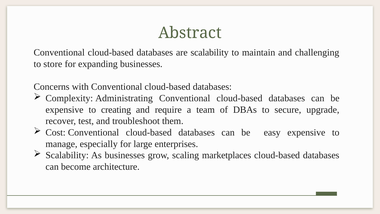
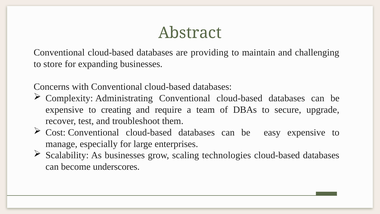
are scalability: scalability -> providing
marketplaces: marketplaces -> technologies
architecture: architecture -> underscores
